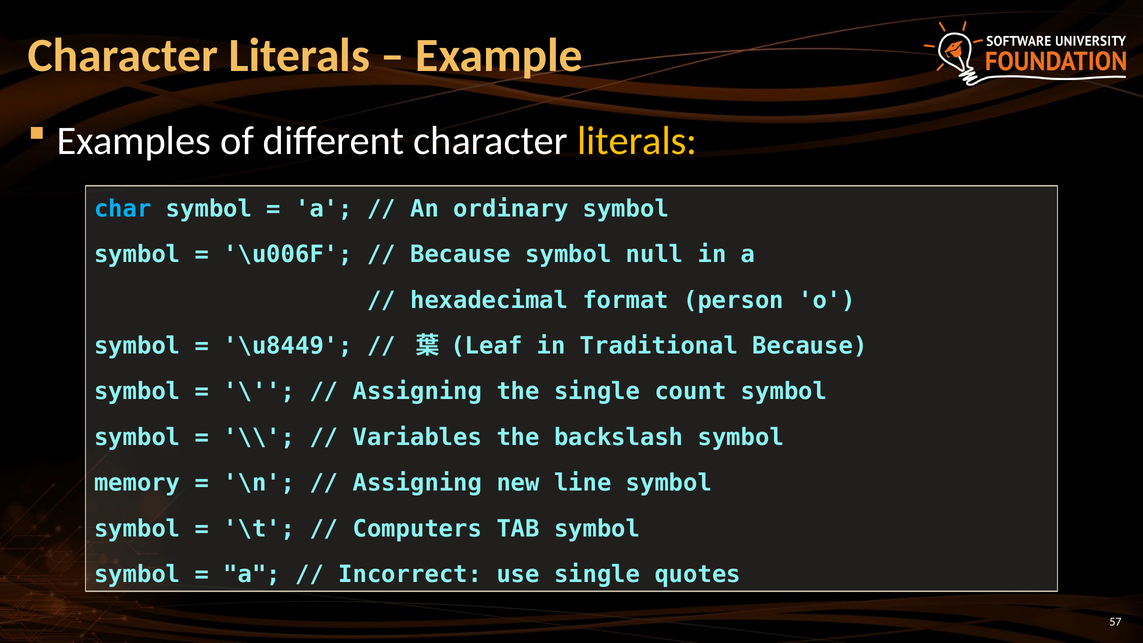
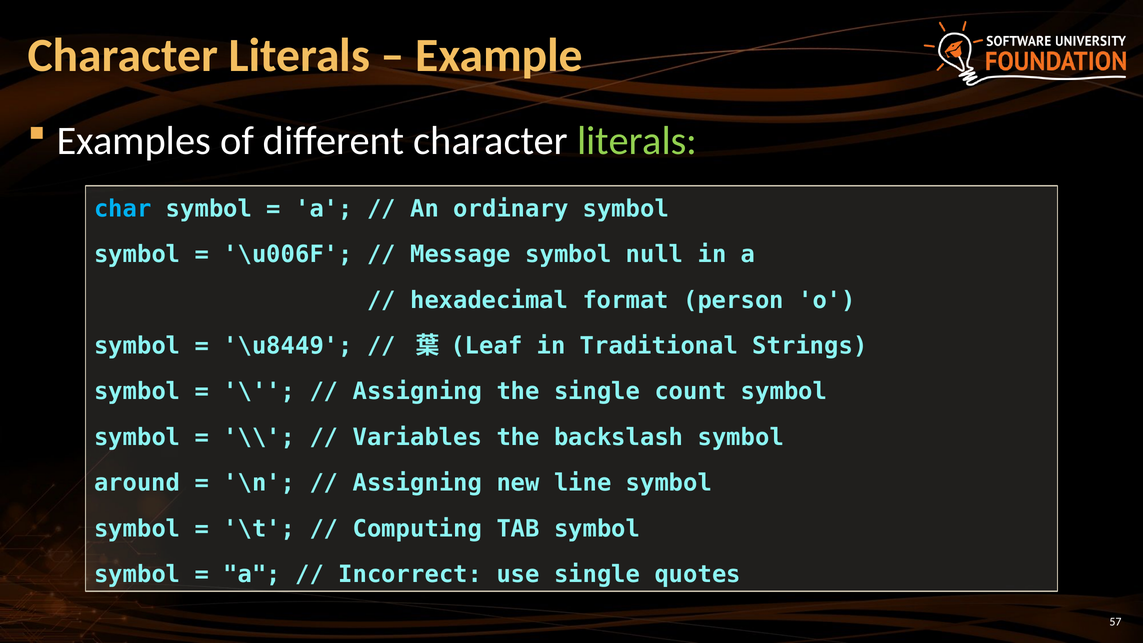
literals at (637, 141) colour: yellow -> light green
Because at (461, 255): Because -> Message
Traditional Because: Because -> Strings
memory: memory -> around
Computers: Computers -> Computing
